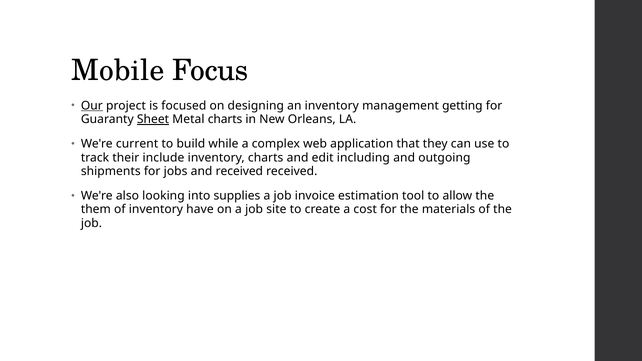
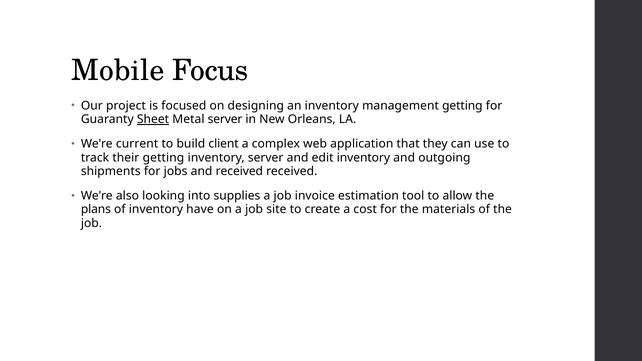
Our underline: present -> none
Metal charts: charts -> server
while: while -> client
their include: include -> getting
inventory charts: charts -> server
edit including: including -> inventory
them: them -> plans
